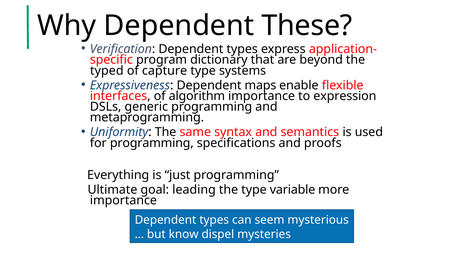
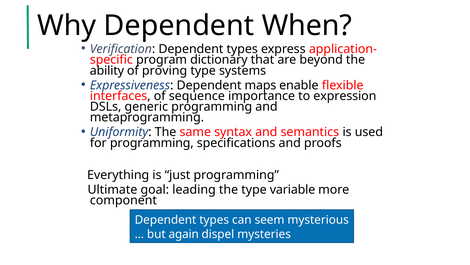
These: These -> When
typed: typed -> ability
capture: capture -> proving
algorithm: algorithm -> sequence
importance at (123, 200): importance -> component
know: know -> again
